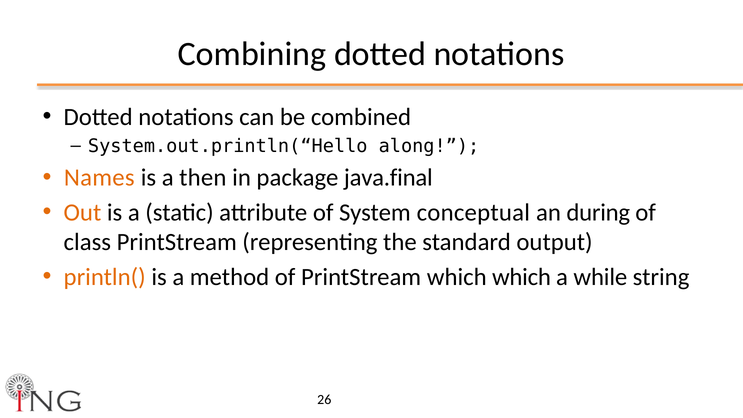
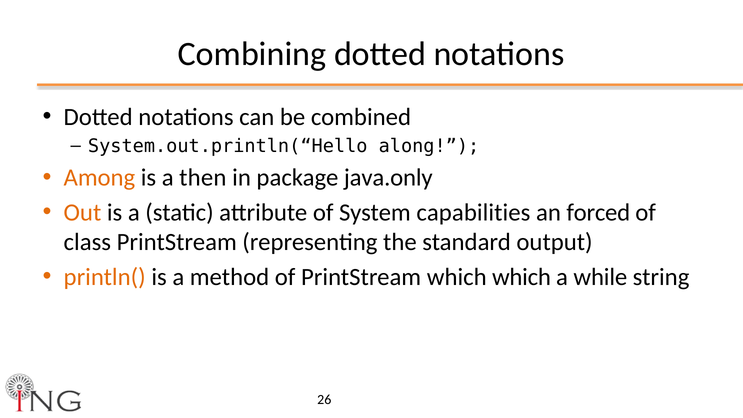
Names: Names -> Among
java.final: java.final -> java.only
conceptual: conceptual -> capabilities
during: during -> forced
